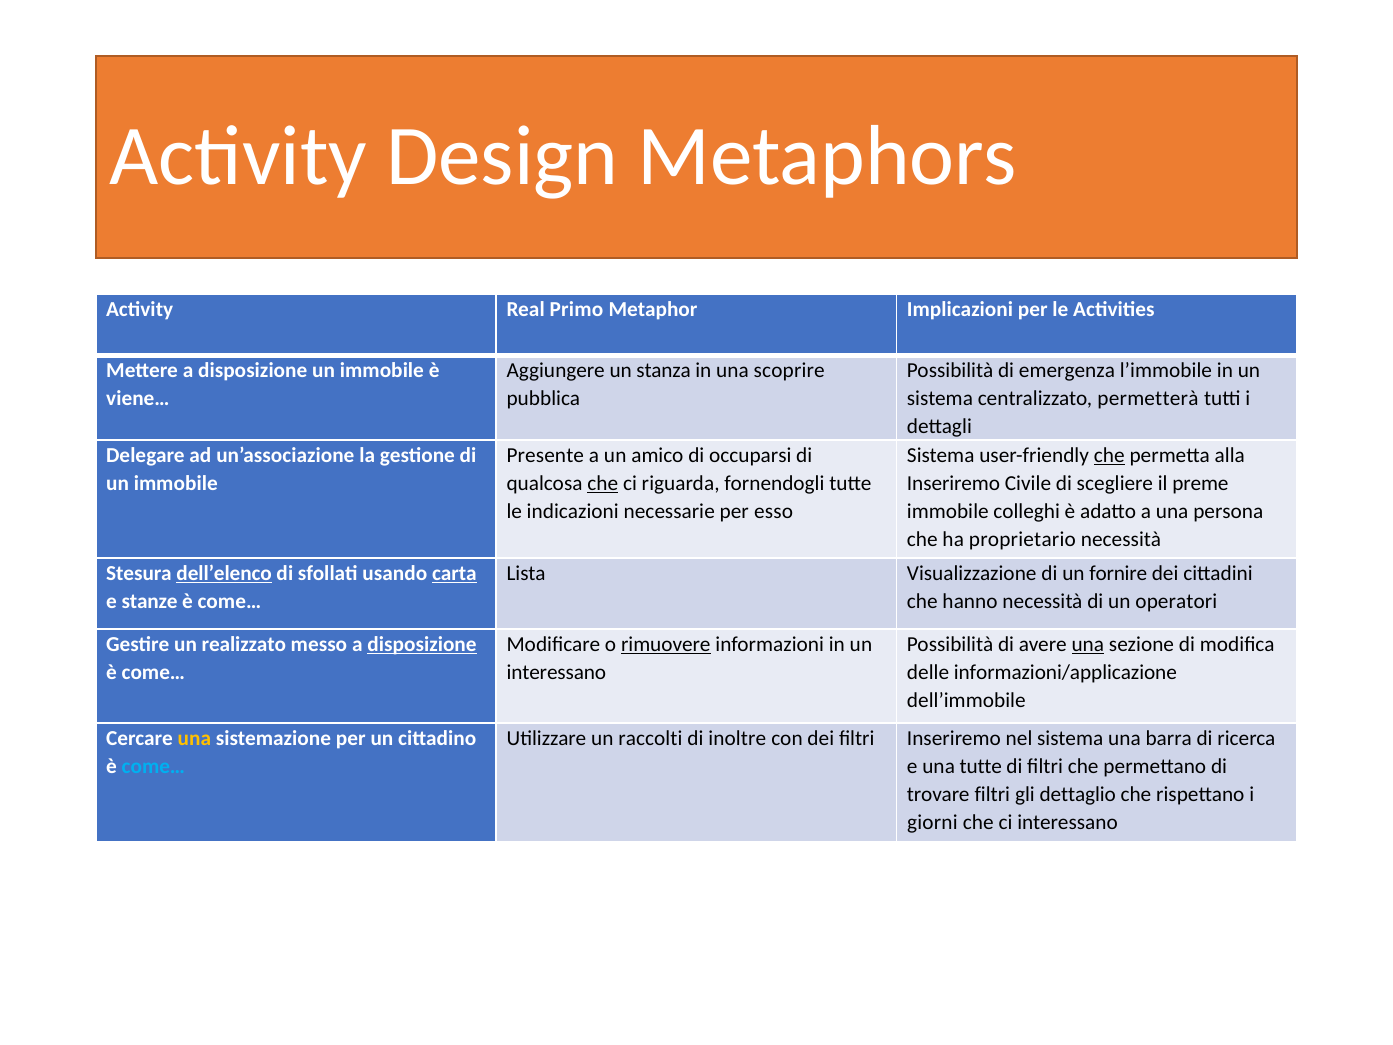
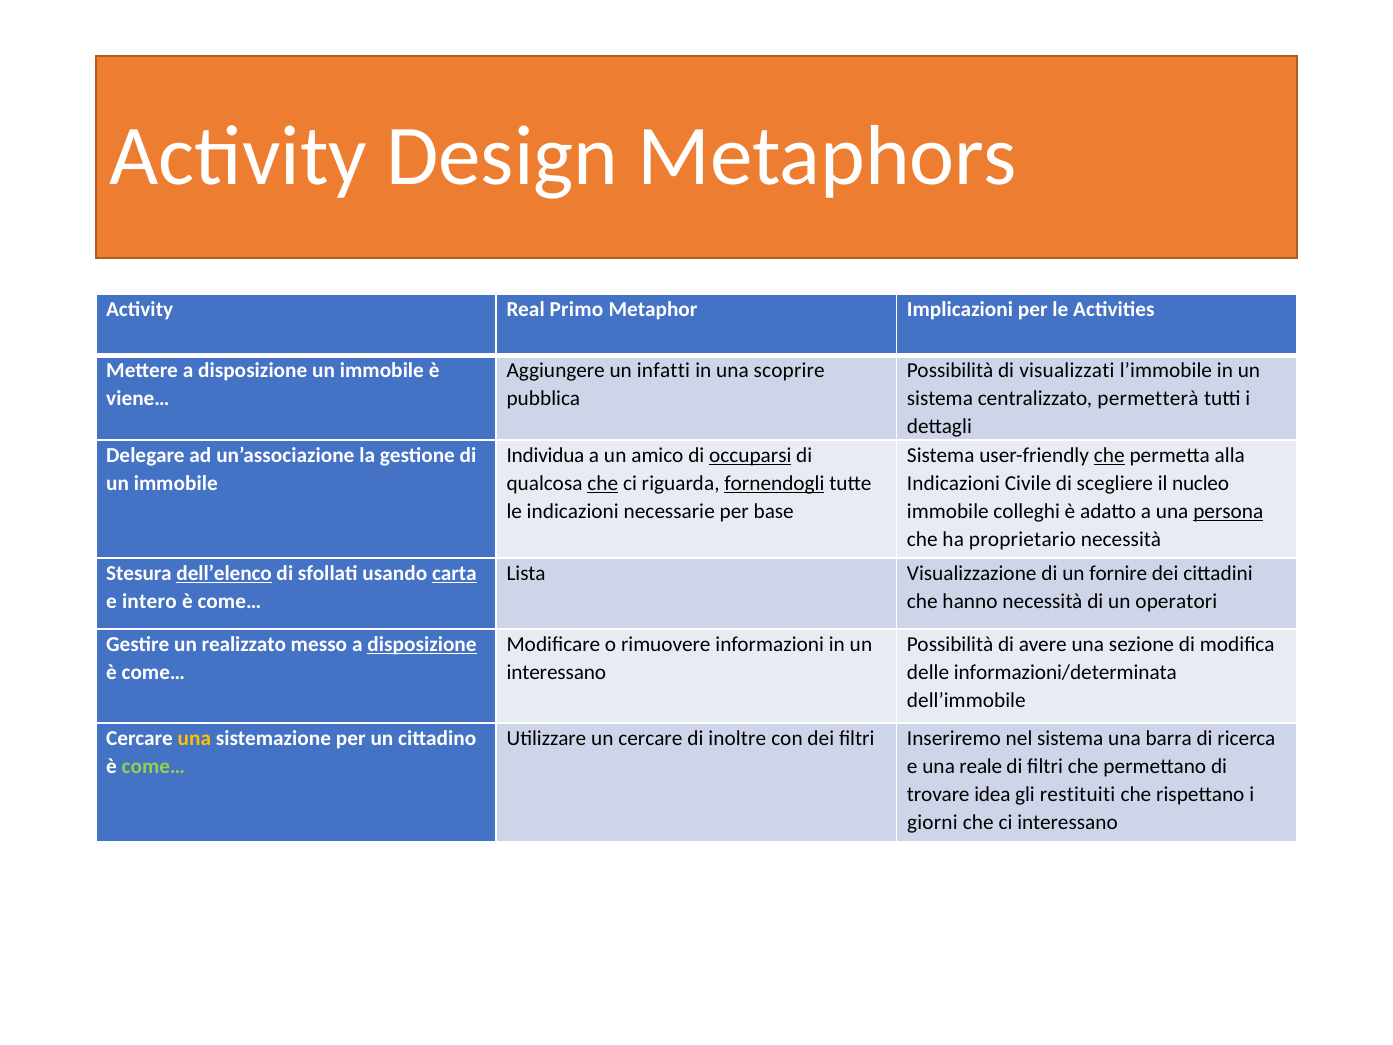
stanza: stanza -> infatti
emergenza: emergenza -> visualizzati
Presente: Presente -> Individua
occuparsi underline: none -> present
fornendogli underline: none -> present
Inseriremo at (954, 483): Inseriremo -> Indicazioni
preme: preme -> nucleo
esso: esso -> base
persona underline: none -> present
stanze: stanze -> intero
rimuovere underline: present -> none
una at (1088, 644) underline: present -> none
informazioni/applicazione: informazioni/applicazione -> informazioni/determinata
un raccolti: raccolti -> cercare
come… at (153, 766) colour: light blue -> light green
una tutte: tutte -> reale
trovare filtri: filtri -> idea
dettaglio: dettaglio -> restituiti
